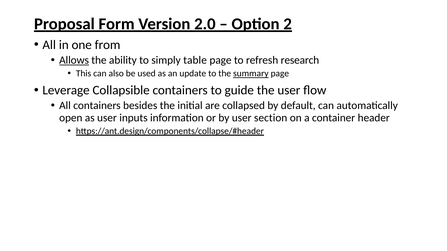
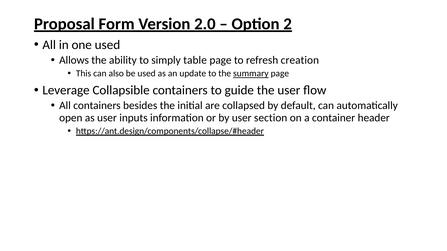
one from: from -> used
Allows underline: present -> none
research: research -> creation
